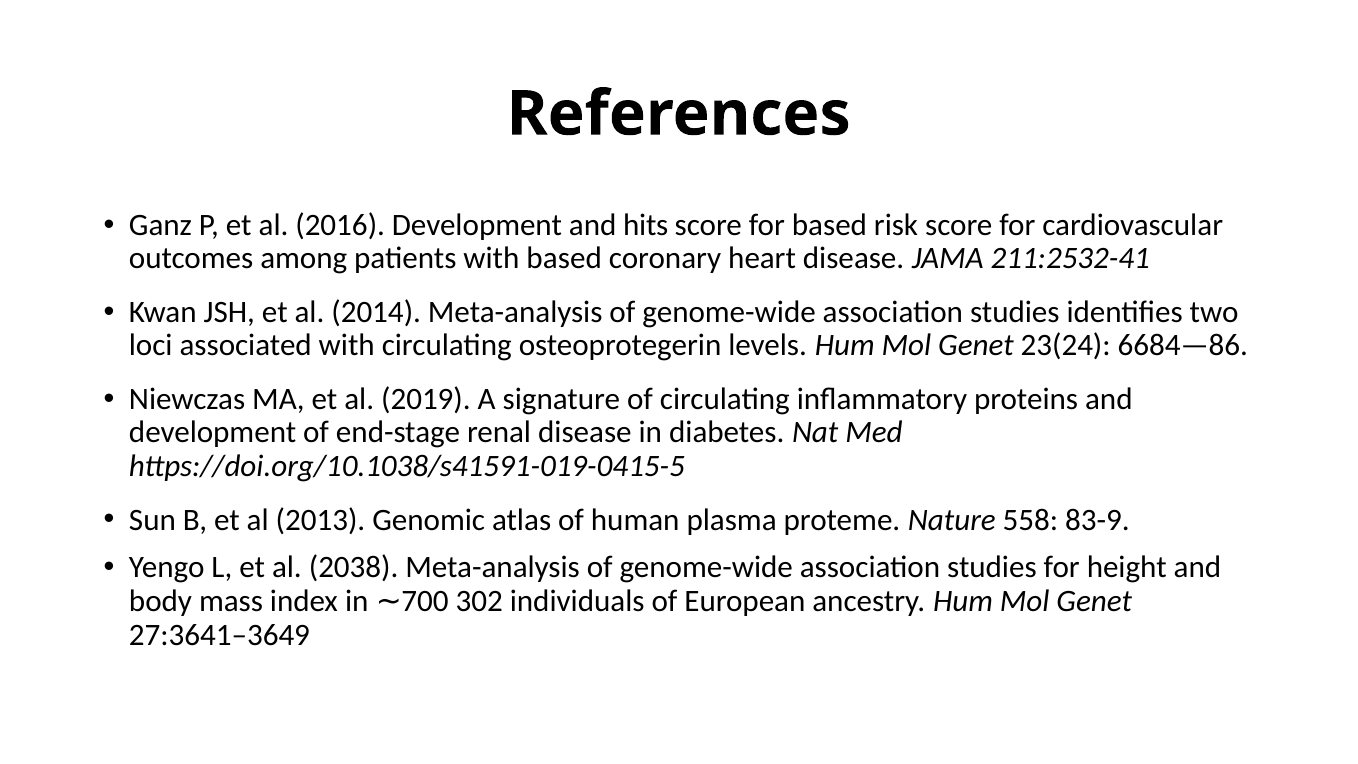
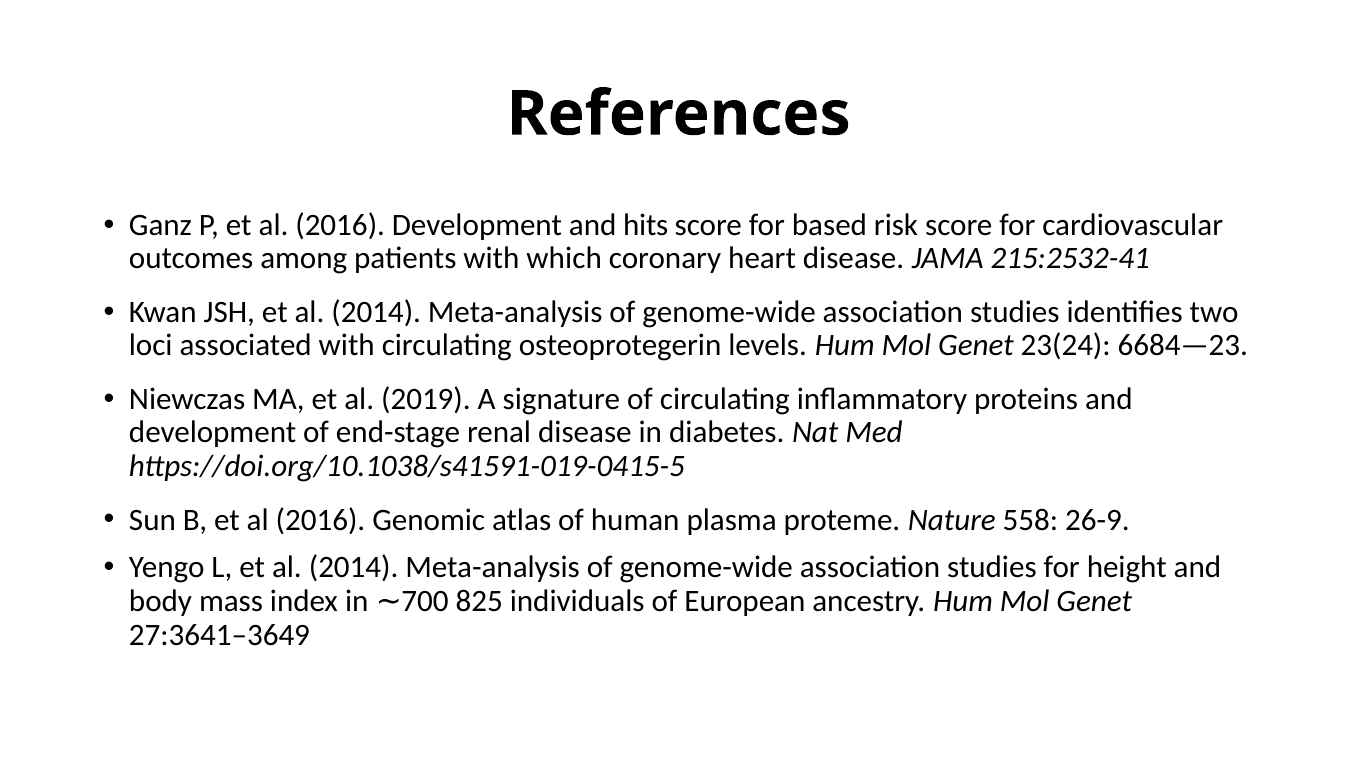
with based: based -> which
211:2532-41: 211:2532-41 -> 215:2532-41
6684—86: 6684—86 -> 6684—23
B et al 2013: 2013 -> 2016
83-9: 83-9 -> 26-9
L et al 2038: 2038 -> 2014
302: 302 -> 825
